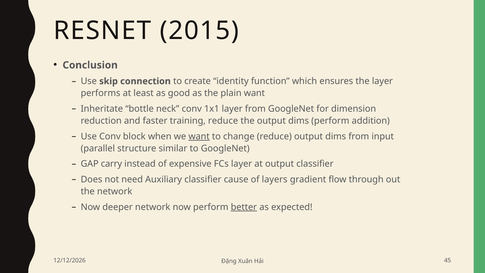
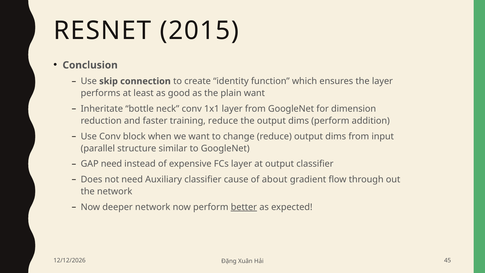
want at (199, 136) underline: present -> none
GAP carry: carry -> need
layers: layers -> about
